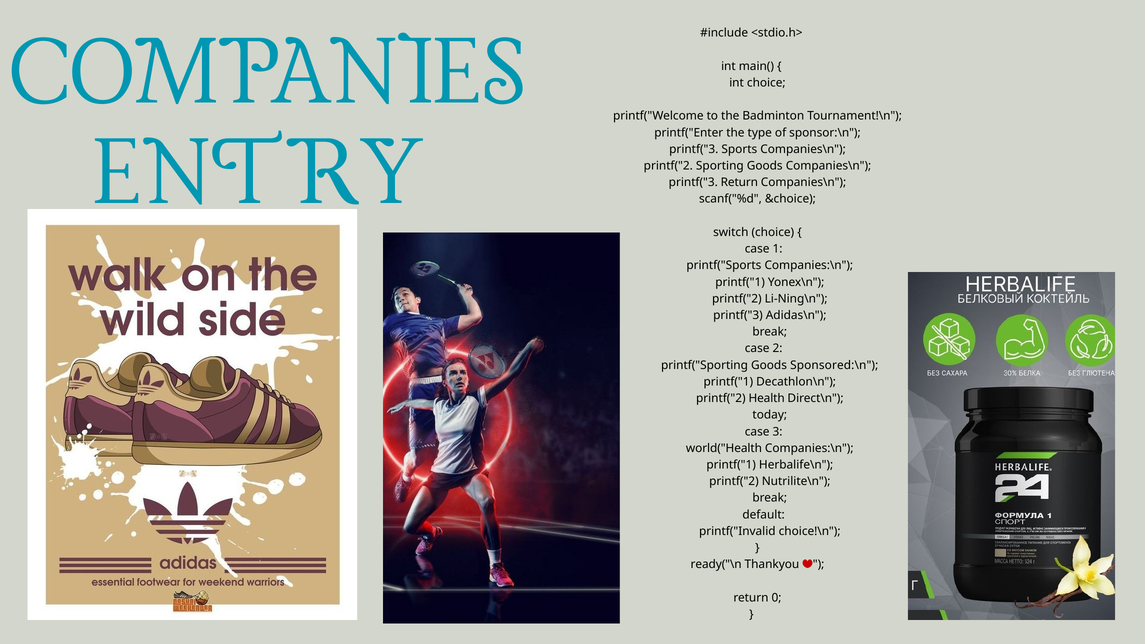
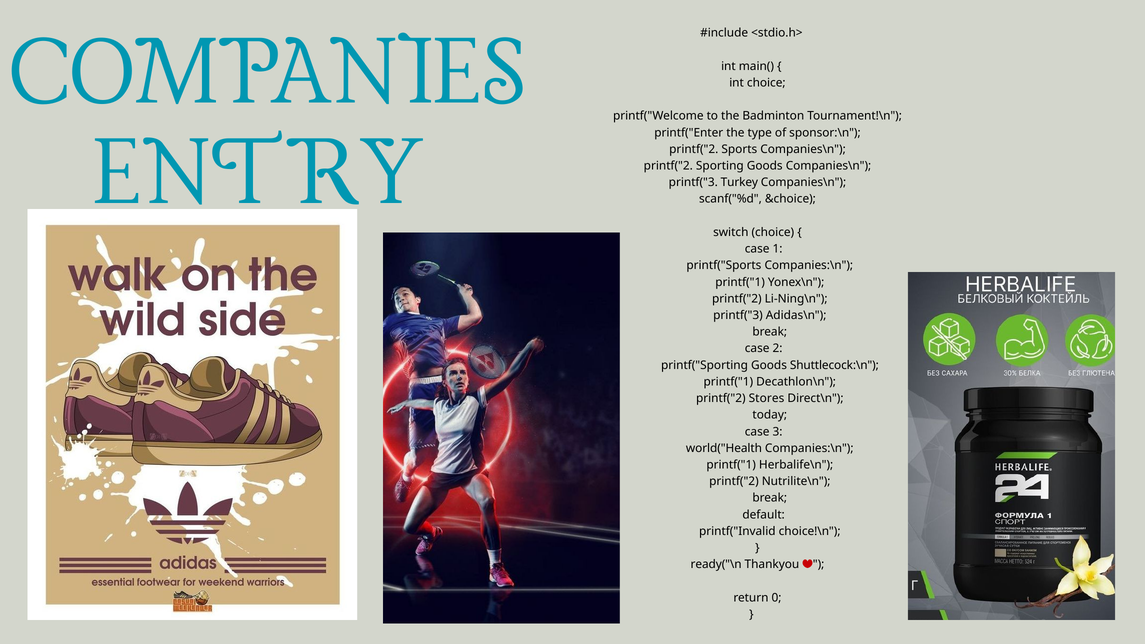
printf("3 at (694, 149): printf("3 -> printf("2
printf("3 Return: Return -> Turkey
Sponsored:\n: Sponsored:\n -> Shuttlecock:\n
Health: Health -> Stores
